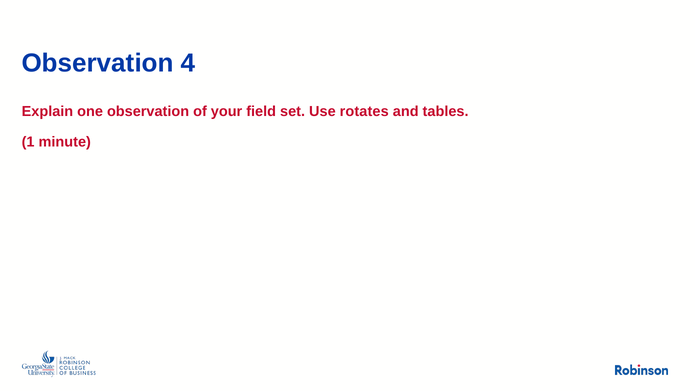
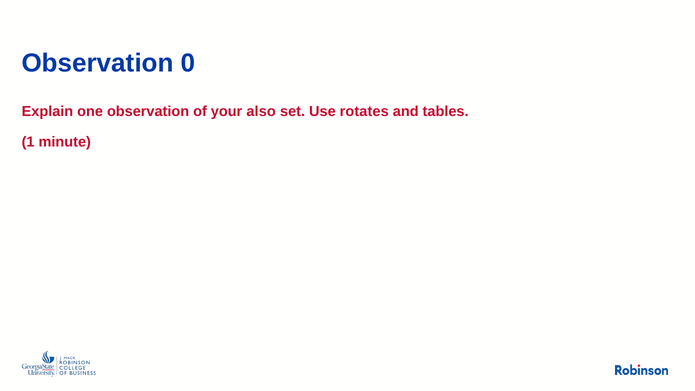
4: 4 -> 0
field: field -> also
